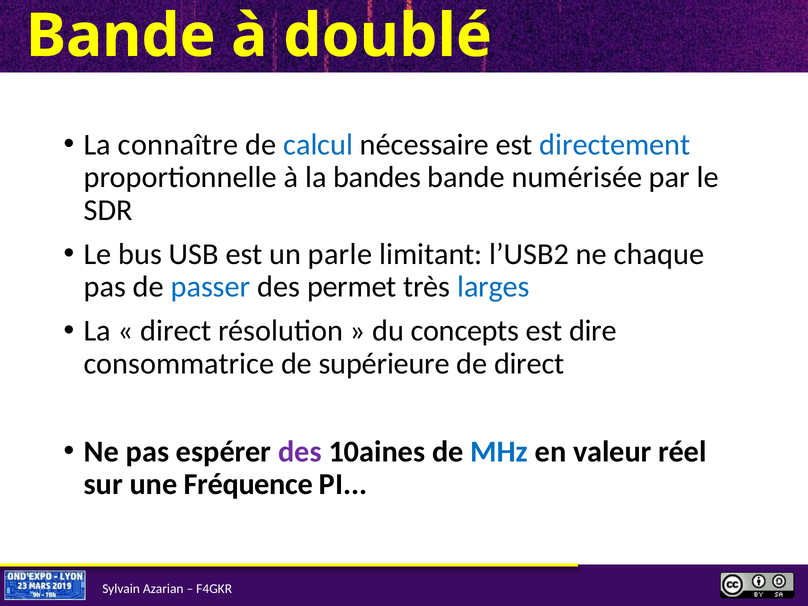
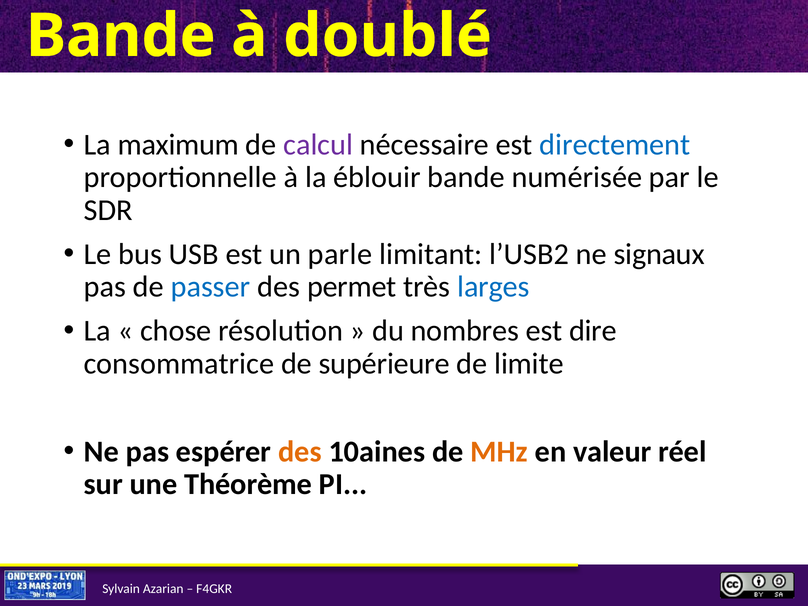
connaître: connaître -> maximum
calcul colour: blue -> purple
bandes: bandes -> éblouir
chaque: chaque -> signaux
direct at (176, 331): direct -> chose
concepts: concepts -> nombres
de direct: direct -> limite
des at (300, 452) colour: purple -> orange
MHz colour: blue -> orange
Fréquence: Fréquence -> Théorème
